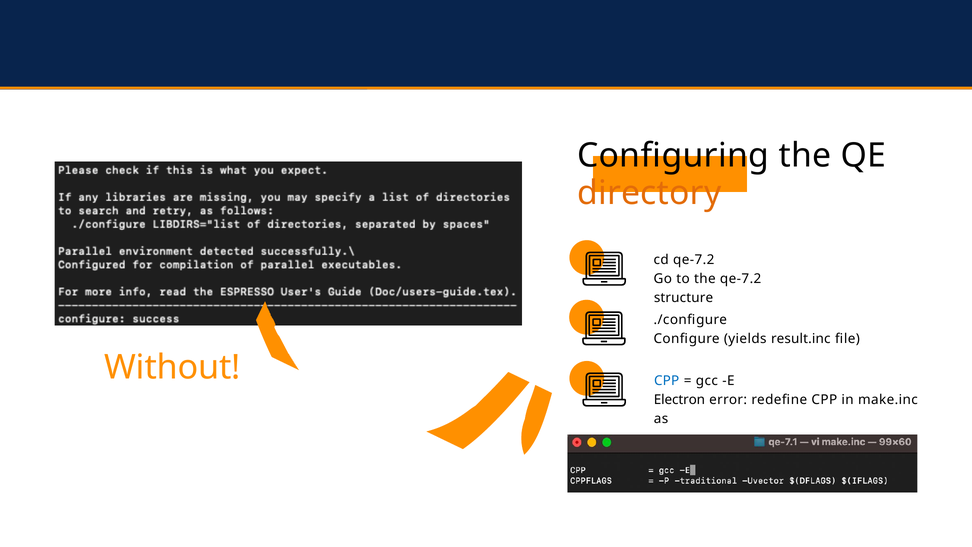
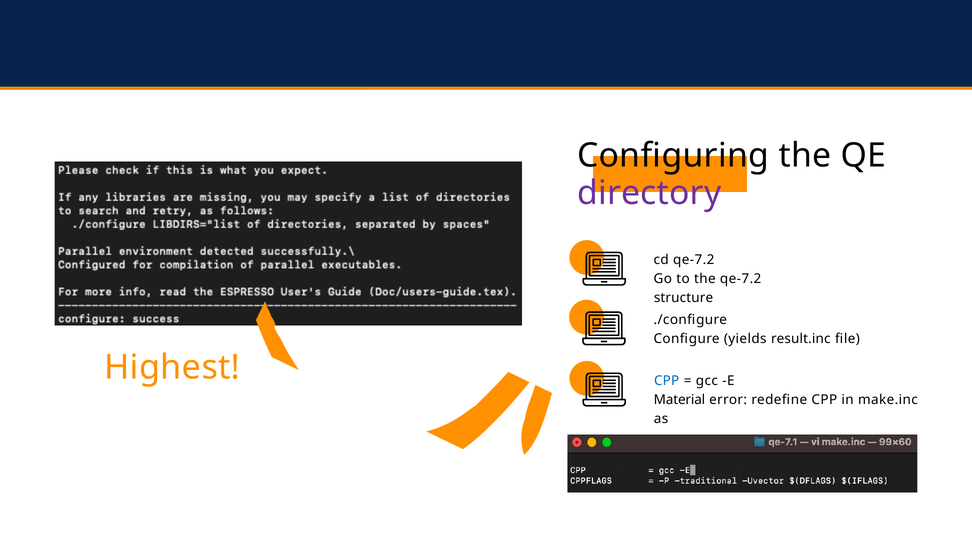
directory colour: orange -> purple
Without: Without -> Highest
Electron: Electron -> Material
